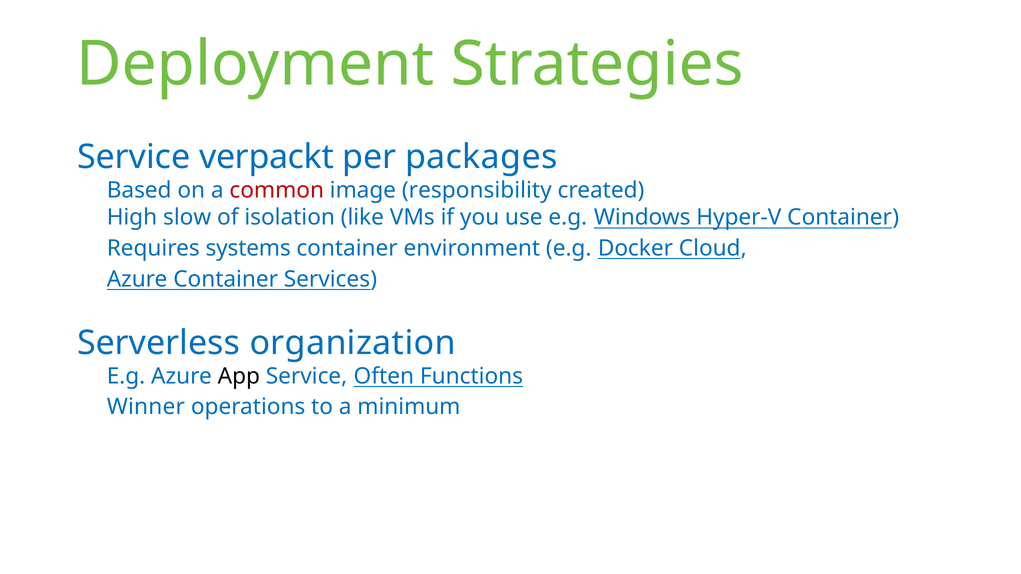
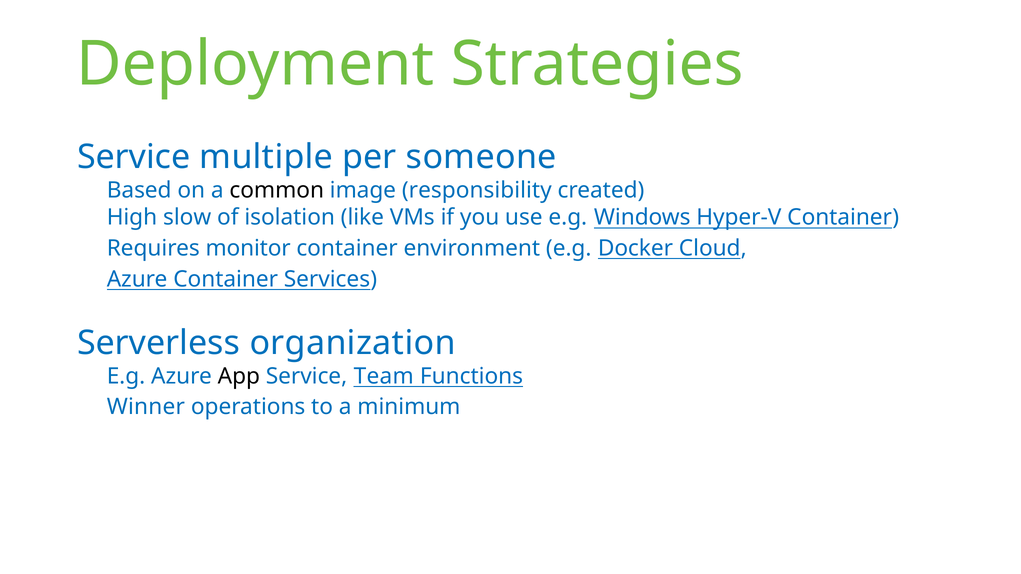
verpackt: verpackt -> multiple
packages: packages -> someone
common colour: red -> black
systems: systems -> monitor
Often: Often -> Team
